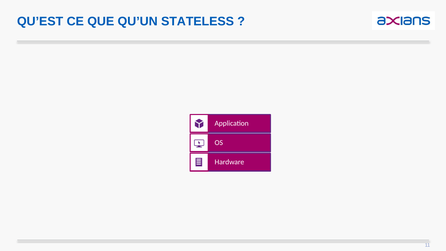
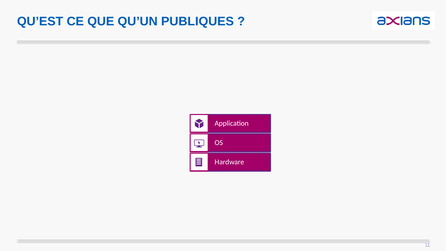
STATELESS: STATELESS -> PUBLIQUES
